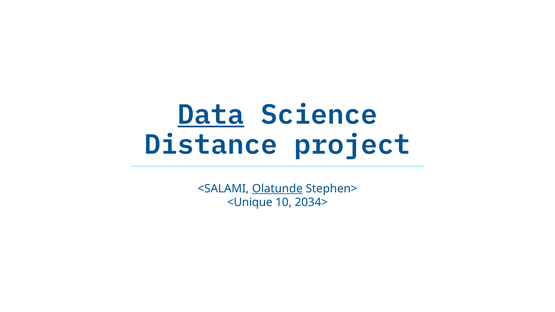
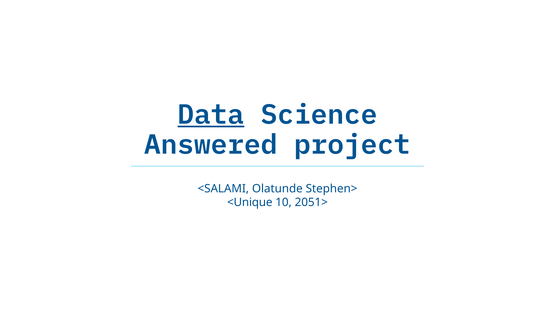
Distance: Distance -> Answered
Olatunde underline: present -> none
2034>: 2034> -> 2051>
